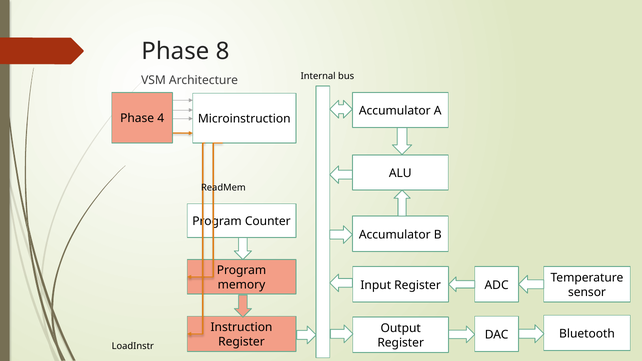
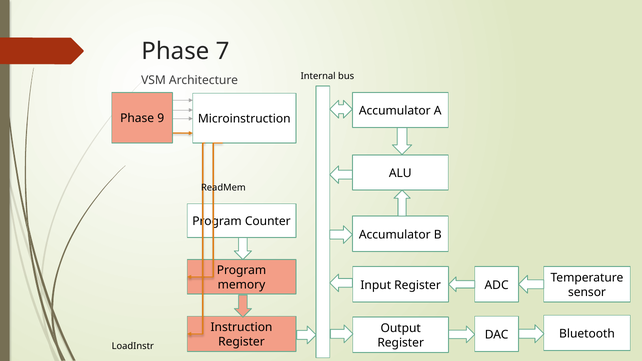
8: 8 -> 7
4: 4 -> 9
